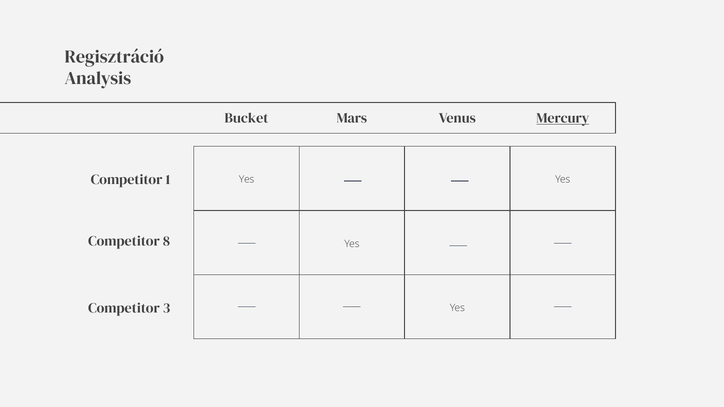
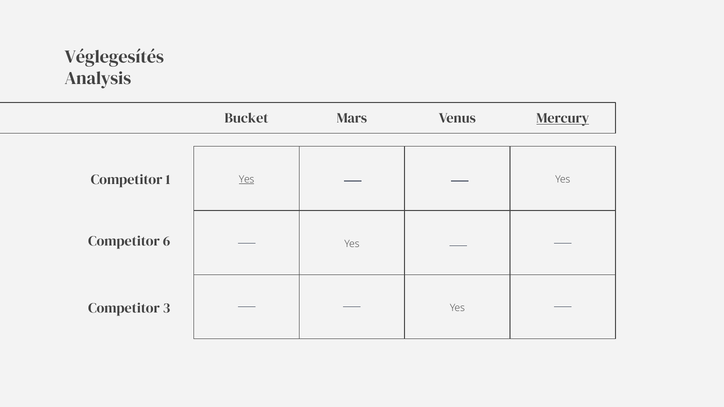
Regisztráció: Regisztráció -> Véglegesítés
Yes at (247, 179) underline: none -> present
8: 8 -> 6
